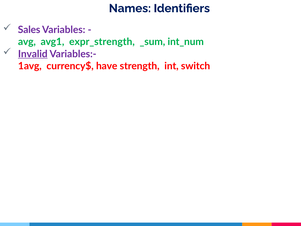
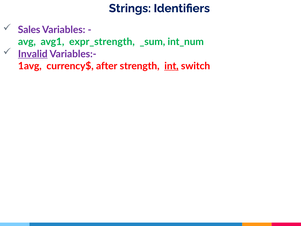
Names: Names -> Strings
have: have -> after
int underline: none -> present
